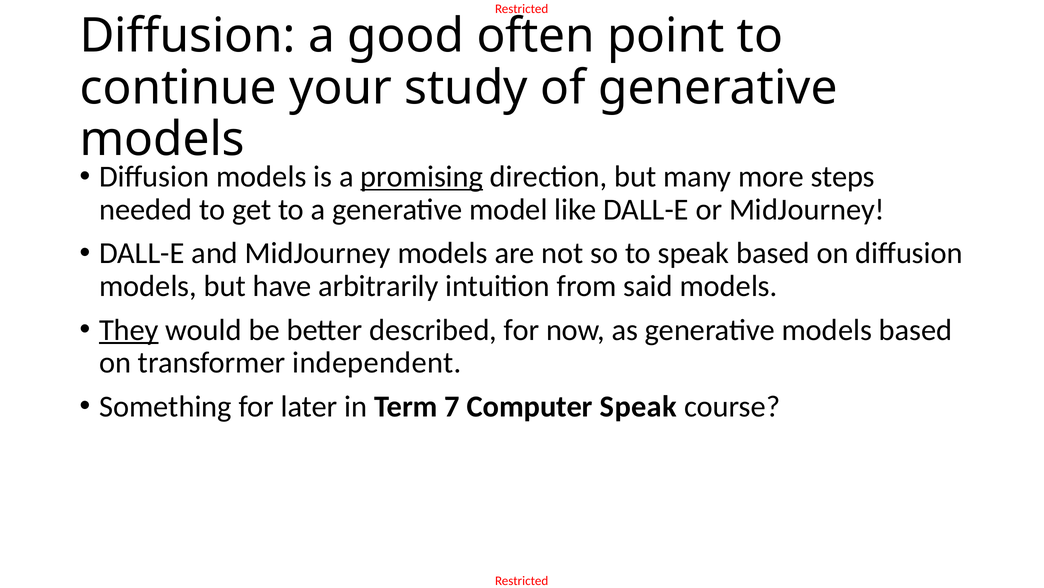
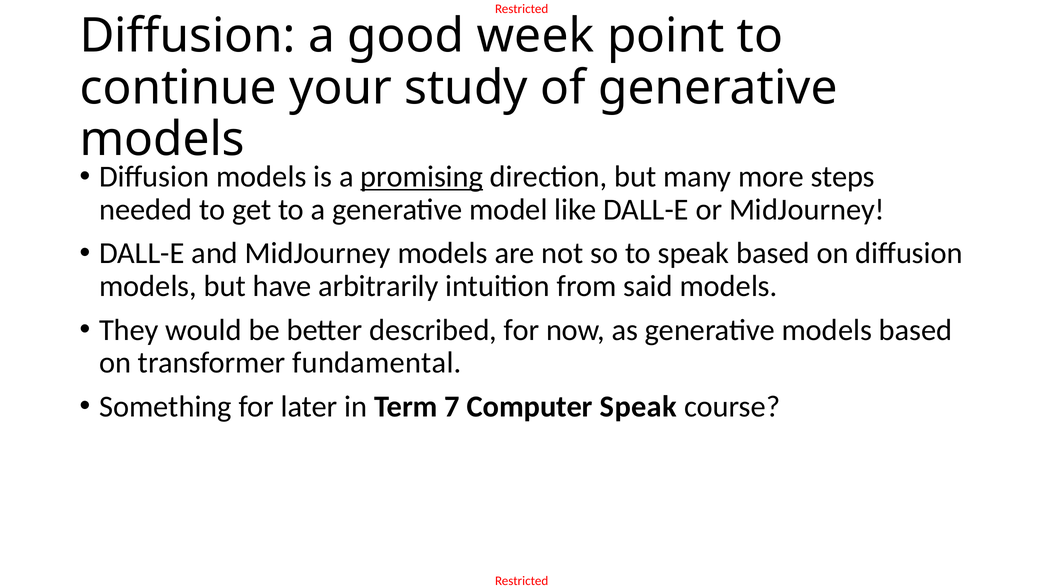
often: often -> week
They underline: present -> none
independent: independent -> fundamental
